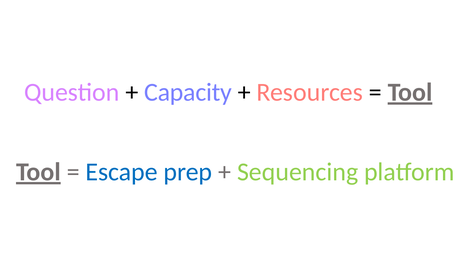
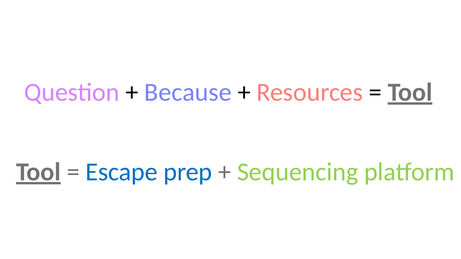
Capacity: Capacity -> Because
